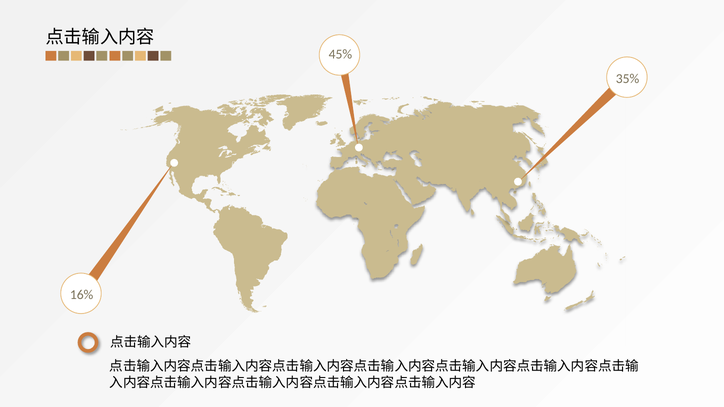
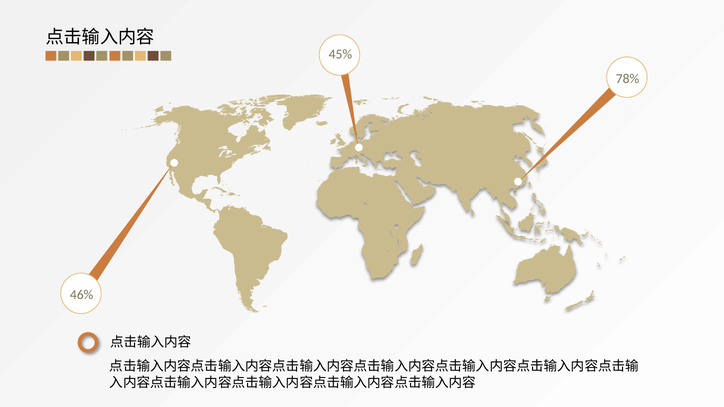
35%: 35% -> 78%
16%: 16% -> 46%
